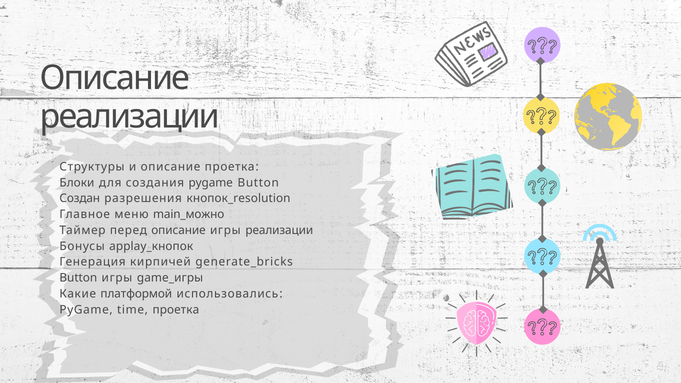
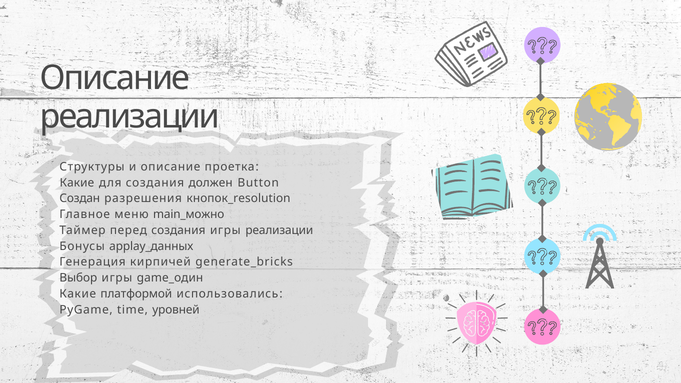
Блоки at (77, 183): Блоки -> Какие
создания pygame: pygame -> должен
перед описание: описание -> создания
applay_кнопок: applay_кнопок -> applay_данных
Button at (78, 278): Button -> Выбор
game_игры: game_игры -> game_один
time проетка: проетка -> уровней
